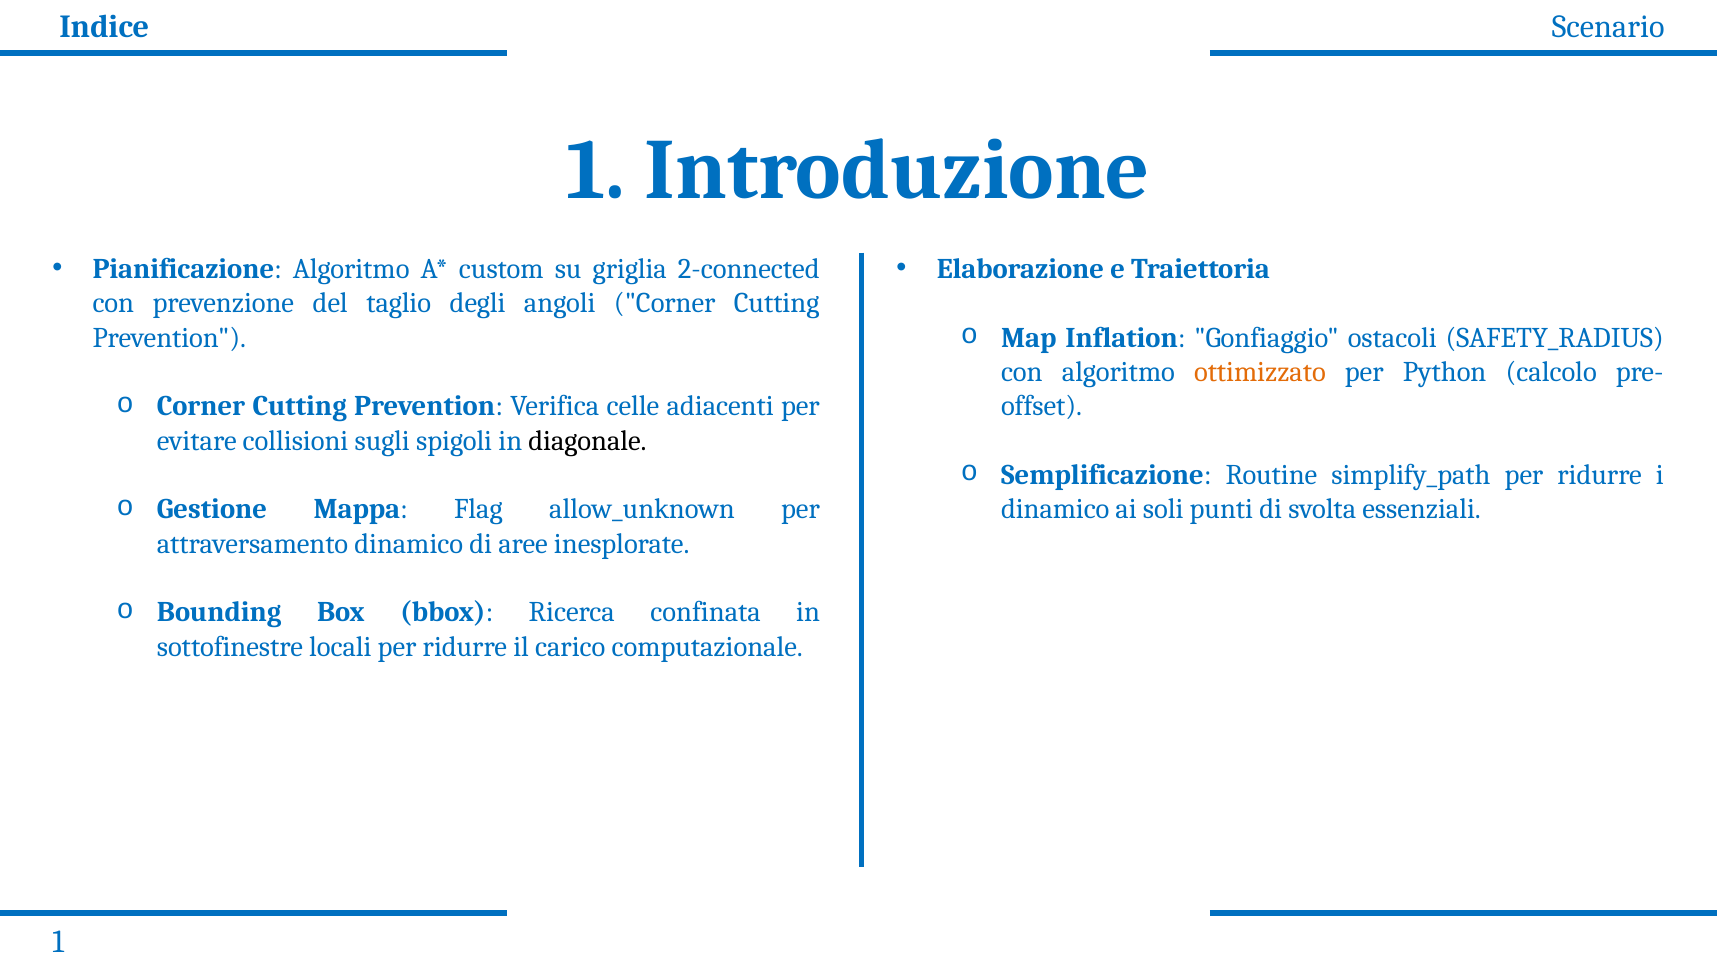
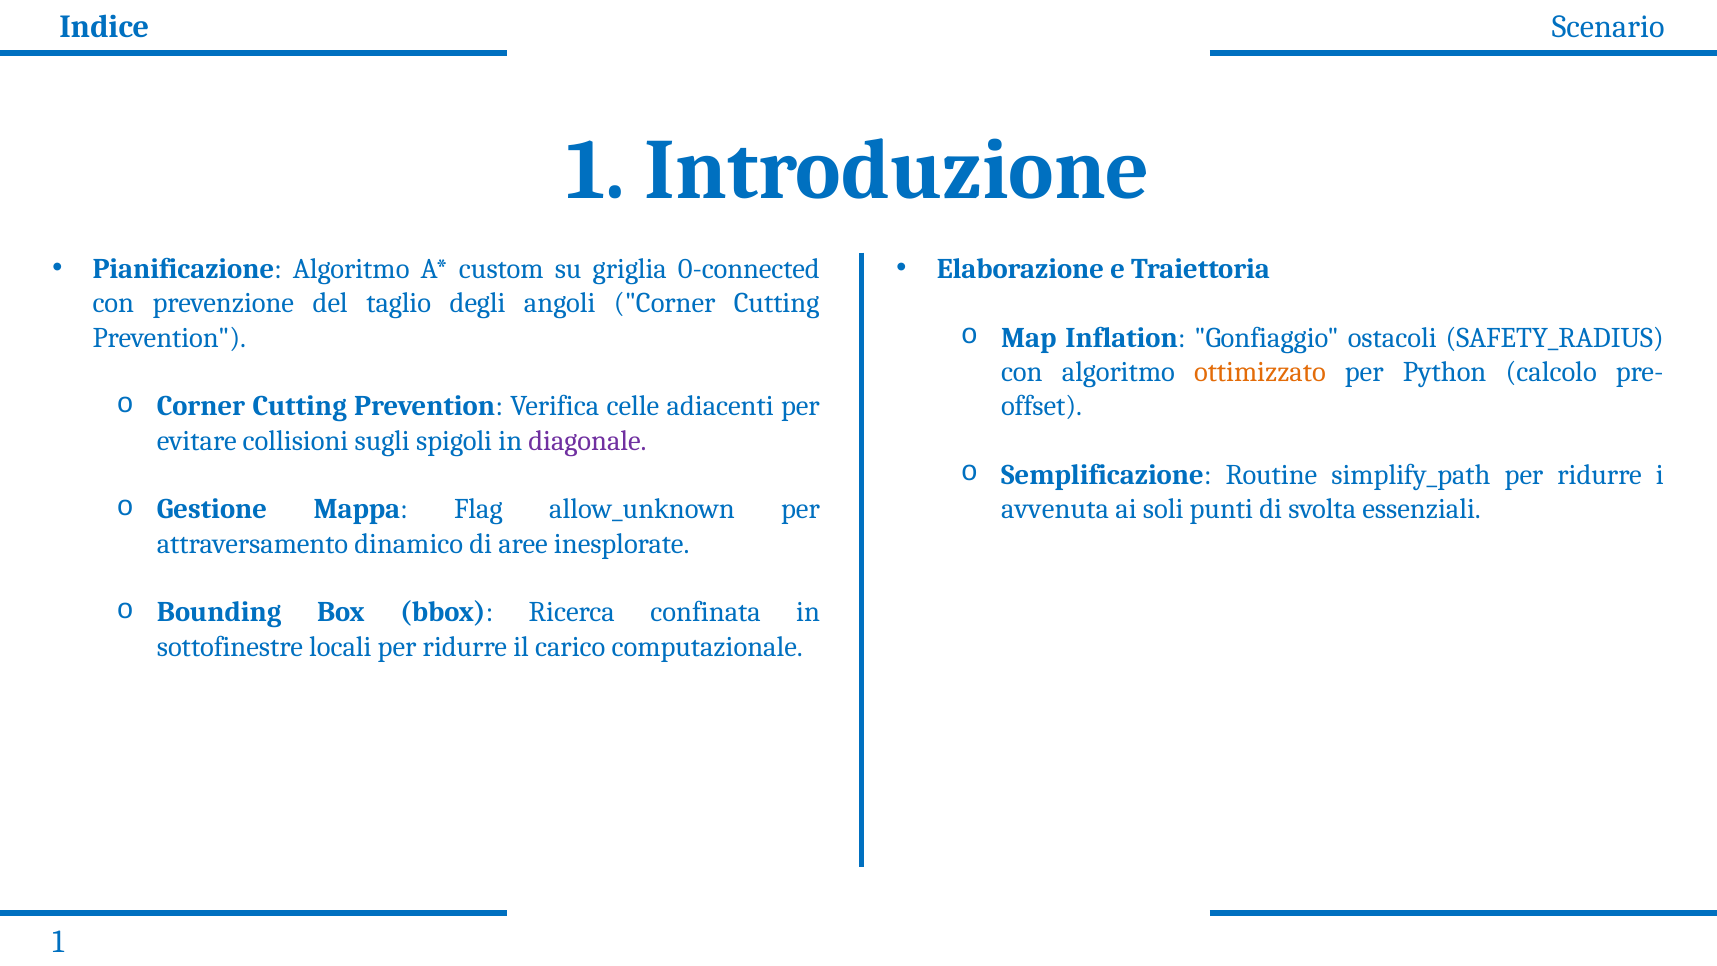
2-connected: 2-connected -> 0-connected
diagonale colour: black -> purple
dinamico at (1055, 509): dinamico -> avvenuta
